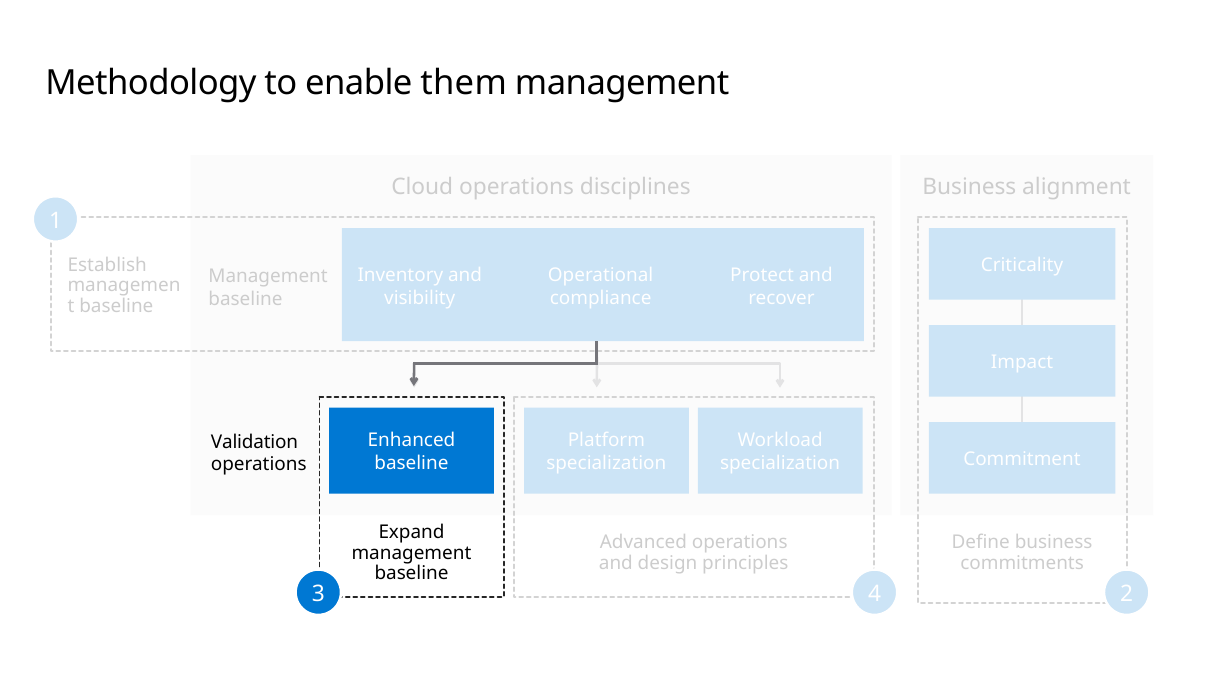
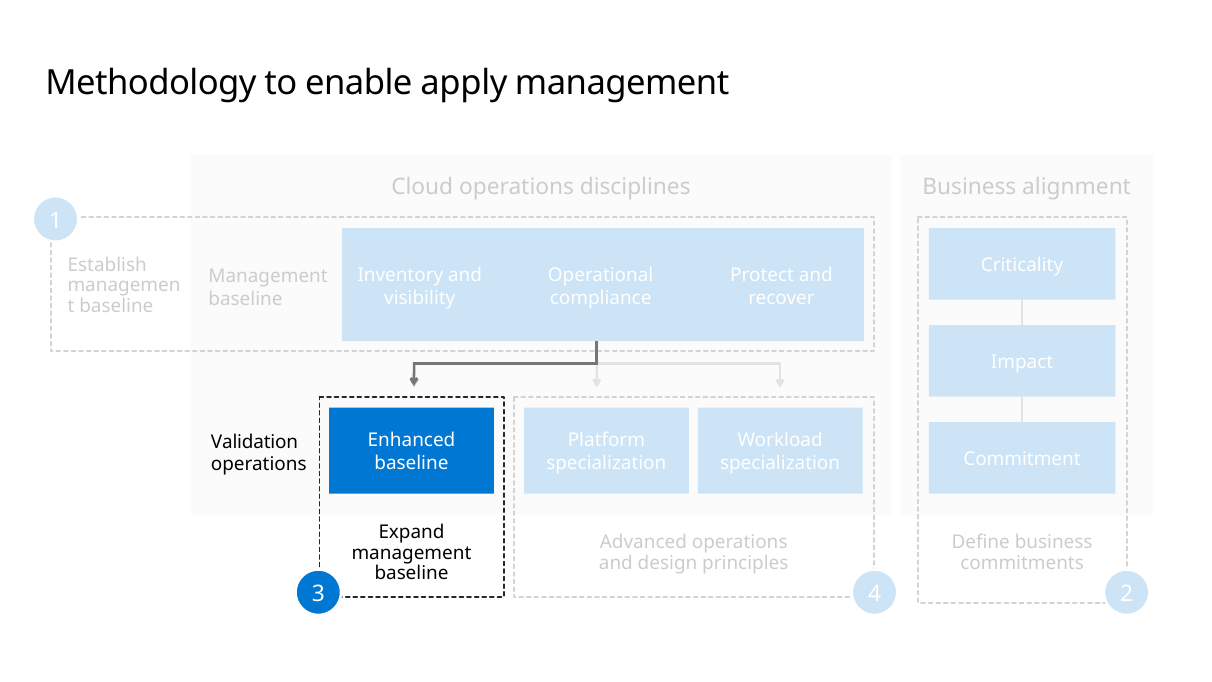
them: them -> apply
